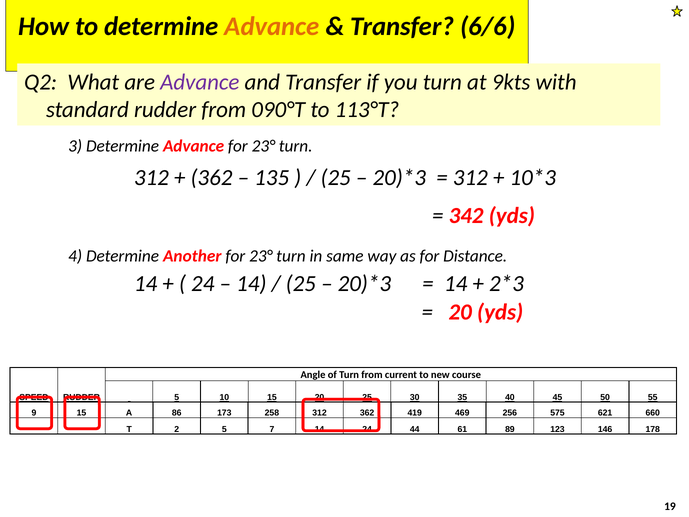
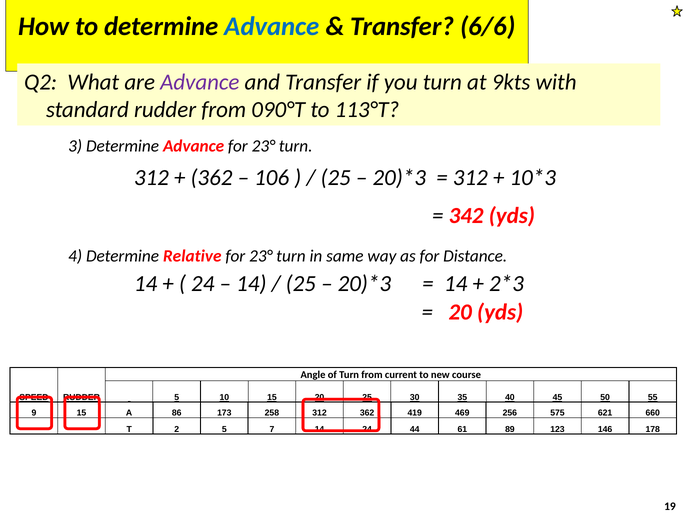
Advance at (272, 27) colour: orange -> blue
135: 135 -> 106
Another: Another -> Relative
